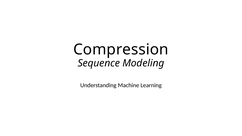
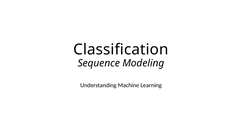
Compression: Compression -> Classification
